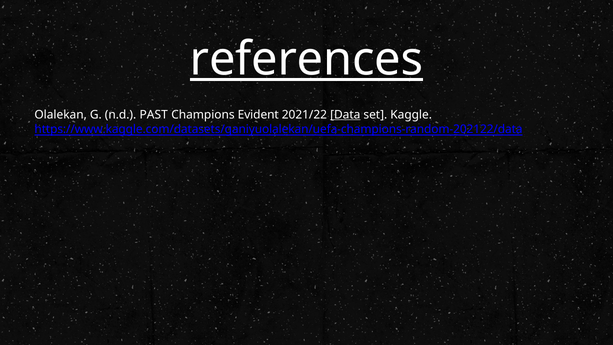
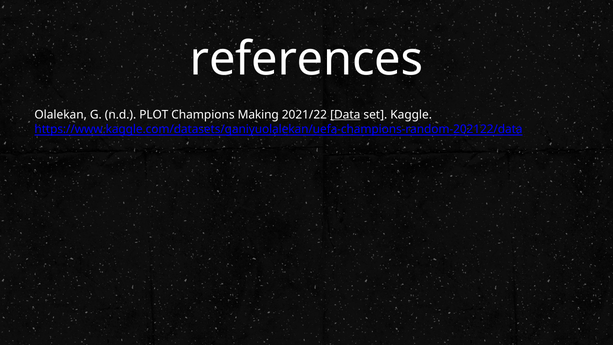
references underline: present -> none
PAST: PAST -> PLOT
Evident: Evident -> Making
